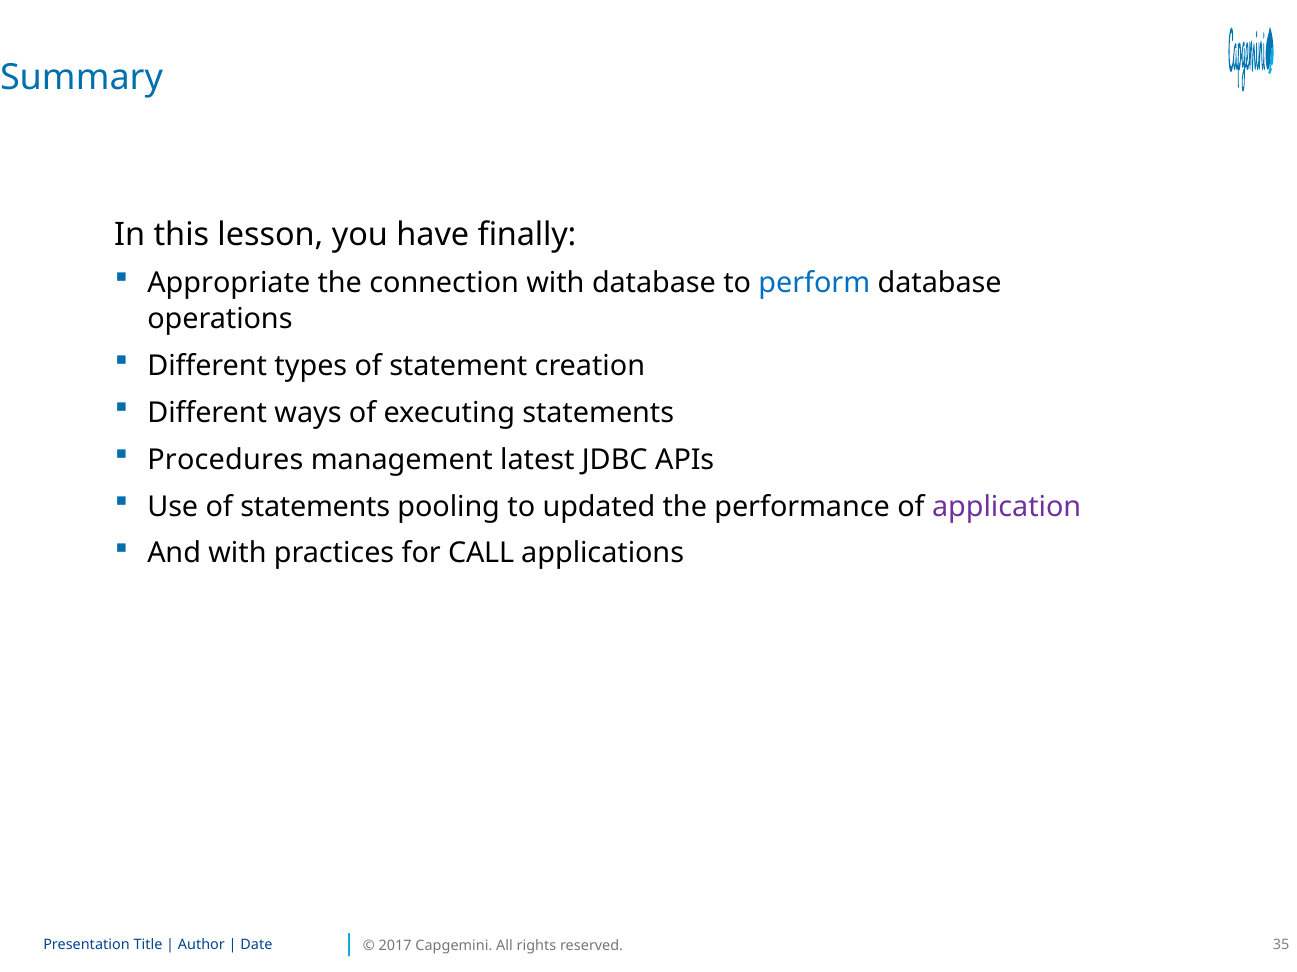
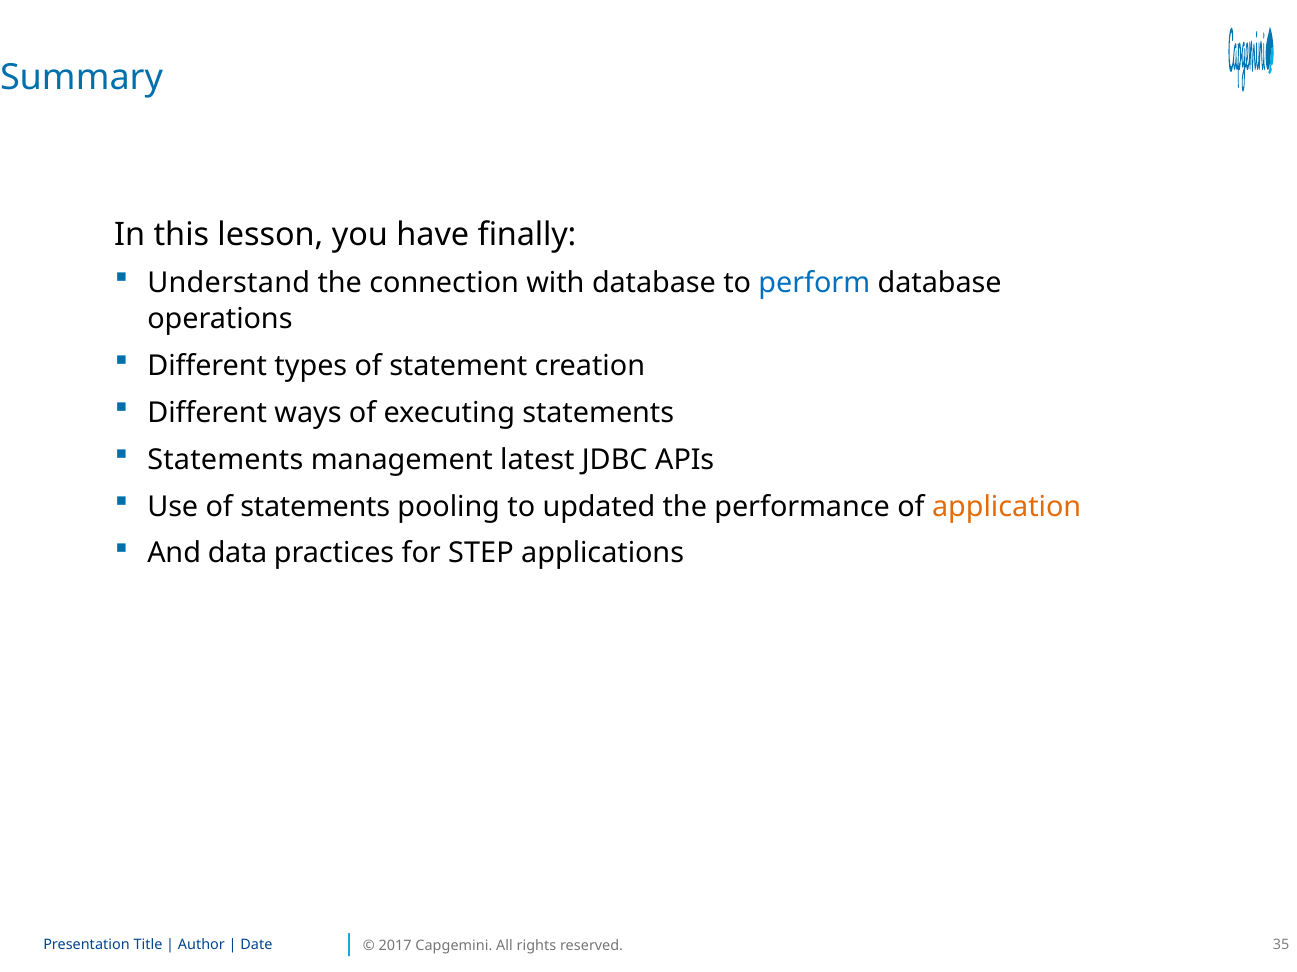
Appropriate: Appropriate -> Understand
Procedures at (225, 460): Procedures -> Statements
application colour: purple -> orange
And with: with -> data
CALL: CALL -> STEP
